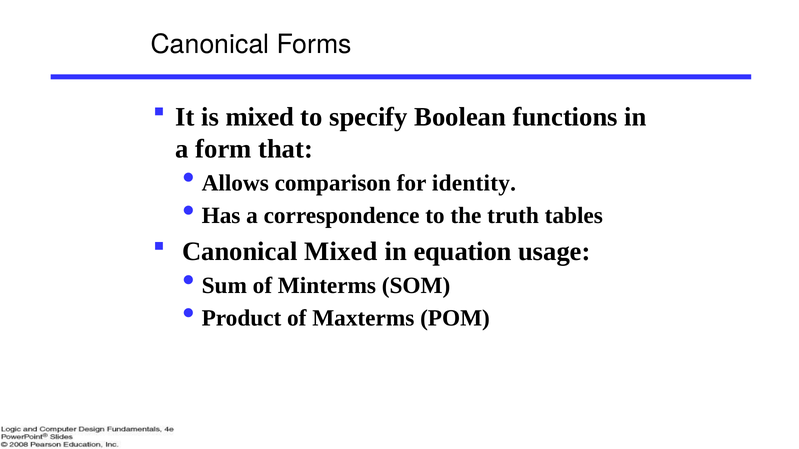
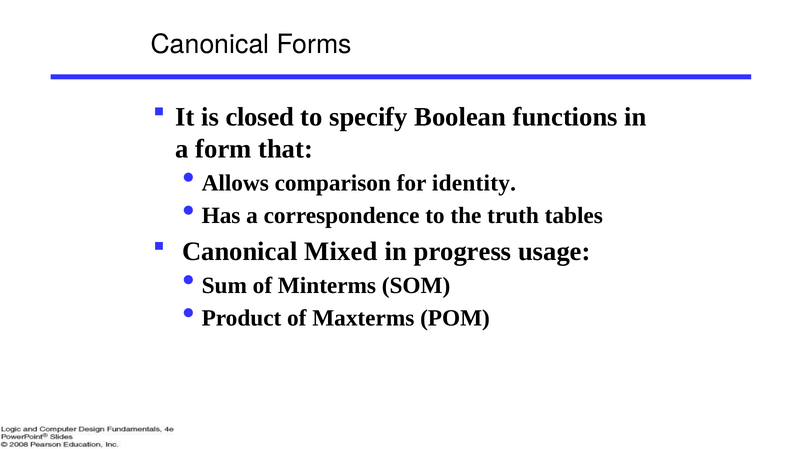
is mixed: mixed -> closed
equation: equation -> progress
